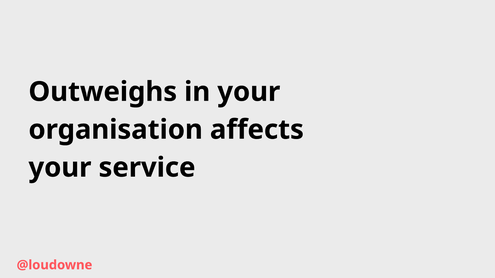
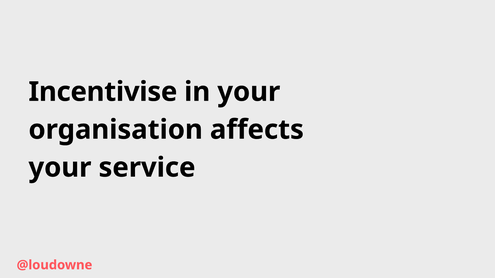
Outweighs: Outweighs -> Incentivise
